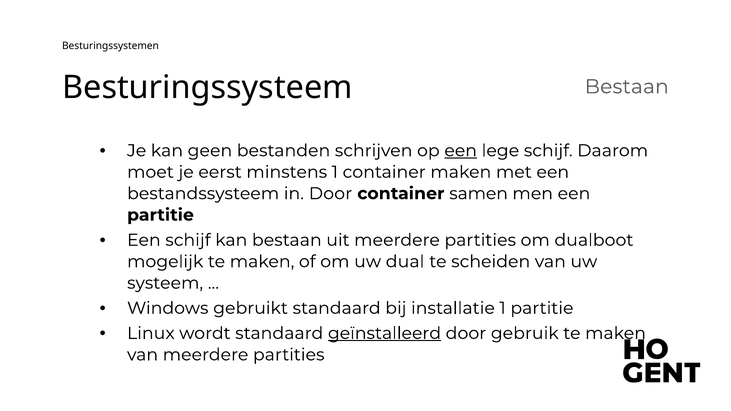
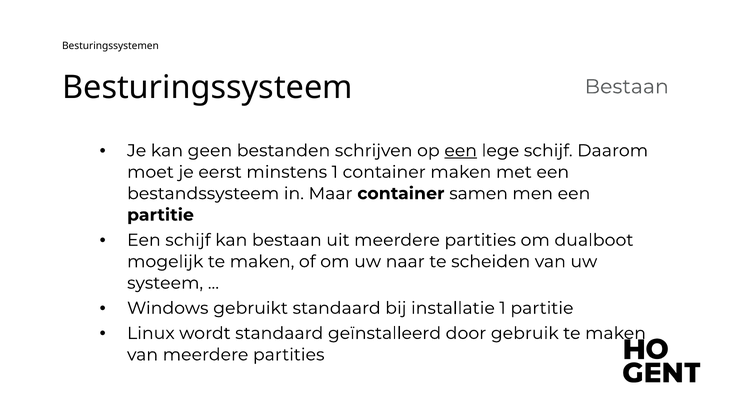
in Door: Door -> Maar
dual: dual -> naar
geïnstalleerd underline: present -> none
